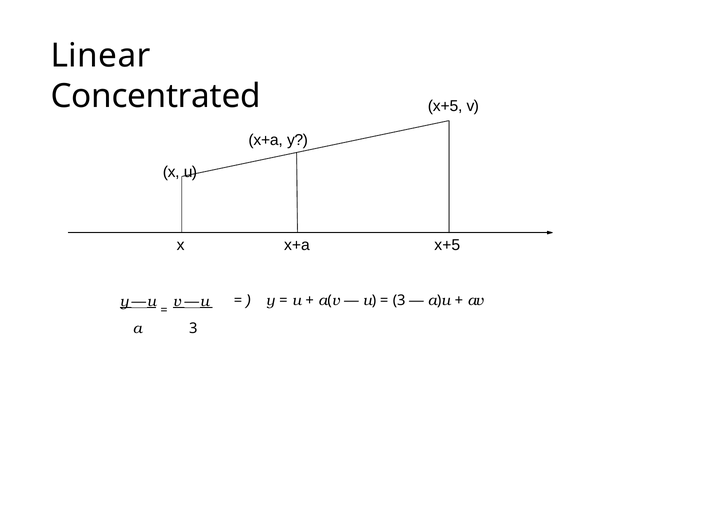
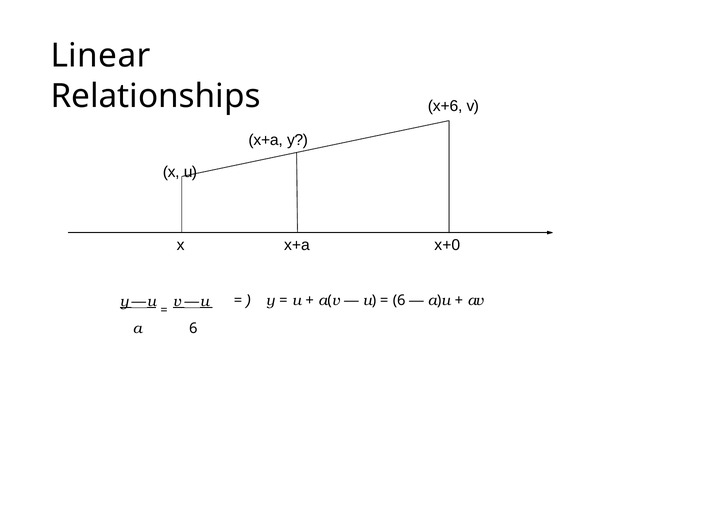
Concentrated: Concentrated -> Relationships
x+5 at (445, 106): x+5 -> x+6
x x+5: x+5 -> x+0
3 at (399, 301): 3 -> 6
a 3: 3 -> 6
